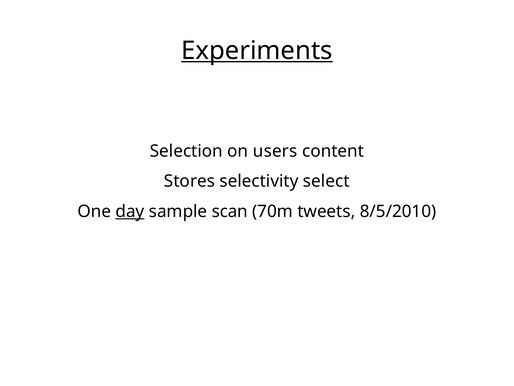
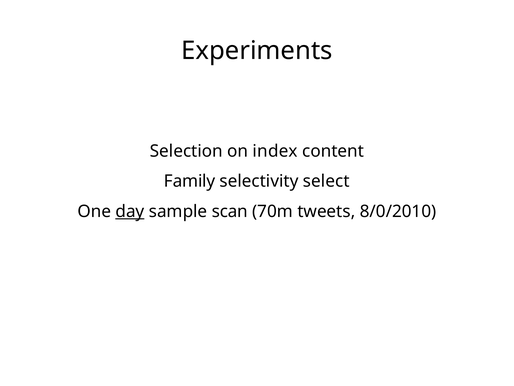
Experiments underline: present -> none
users: users -> index
Stores: Stores -> Family
8/5/2010: 8/5/2010 -> 8/0/2010
